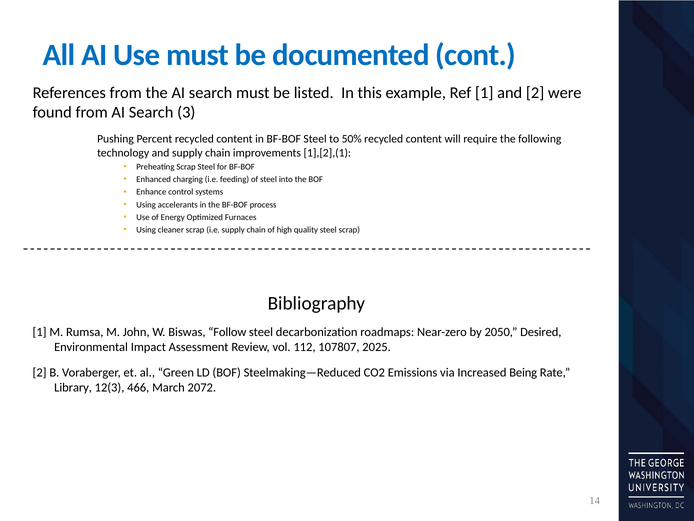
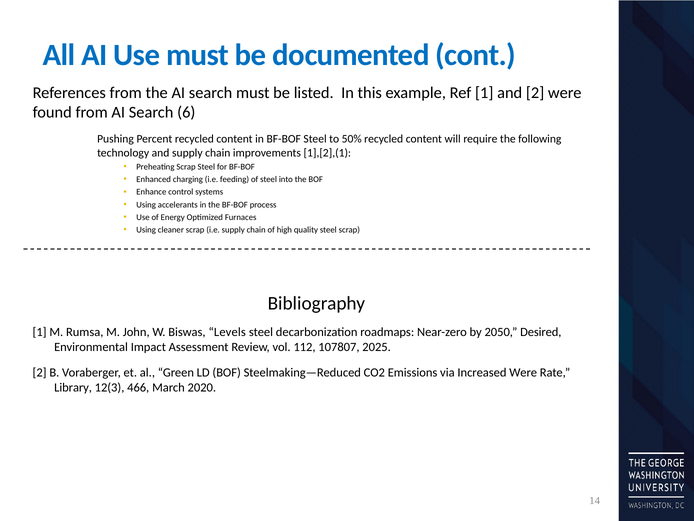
3: 3 -> 6
Follow: Follow -> Levels
Increased Being: Being -> Were
2072: 2072 -> 2020
